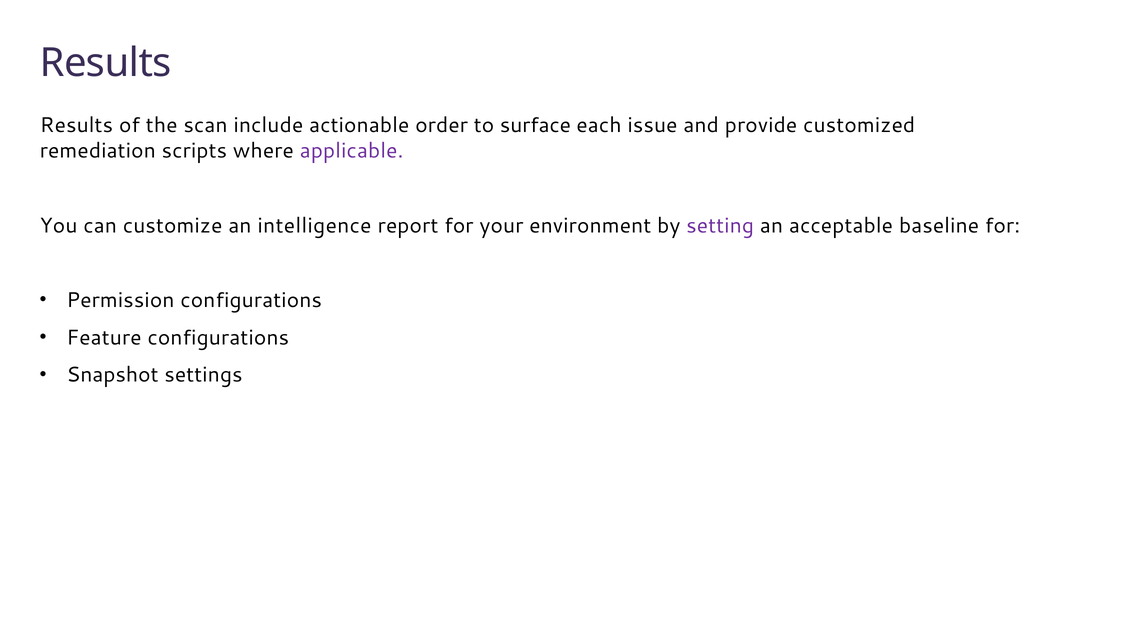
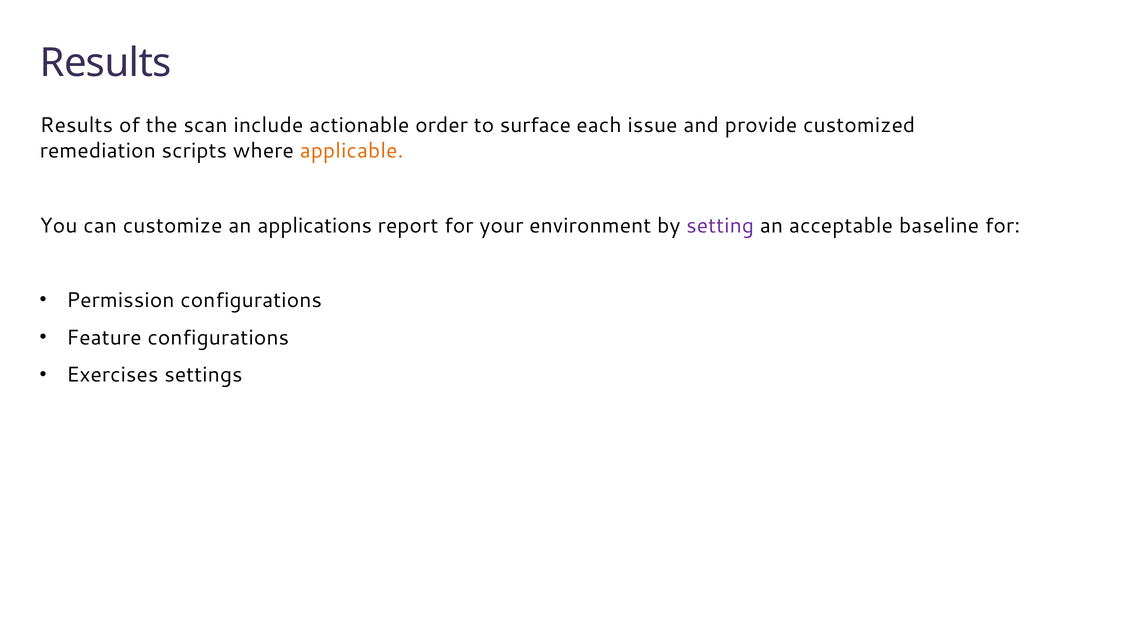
applicable colour: purple -> orange
intelligence: intelligence -> applications
Snapshot: Snapshot -> Exercises
